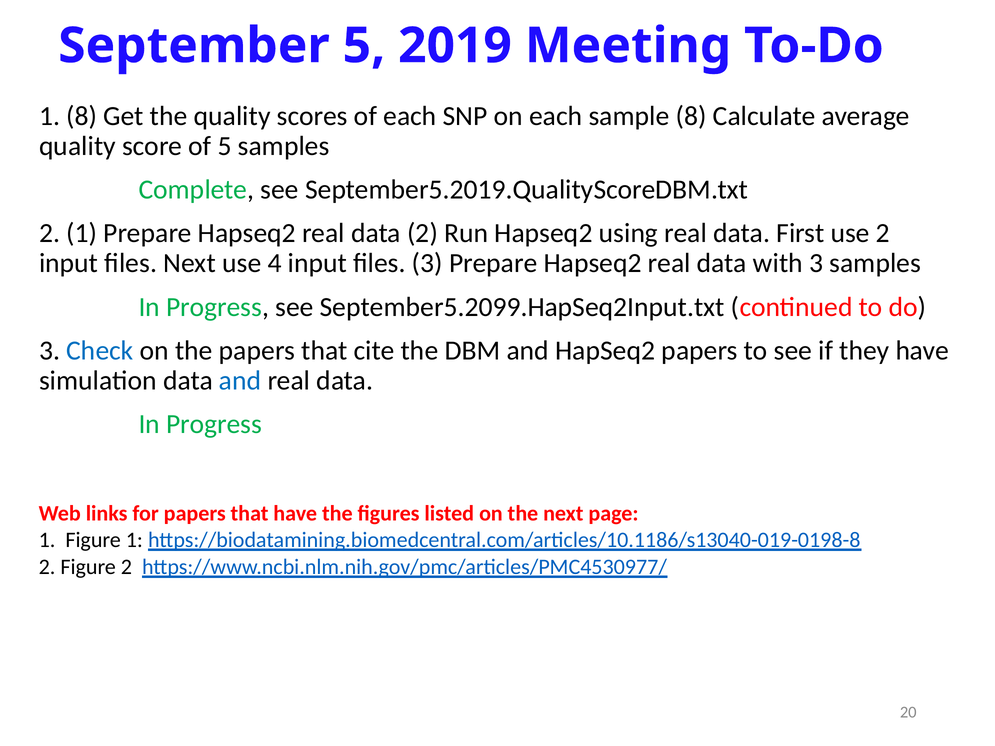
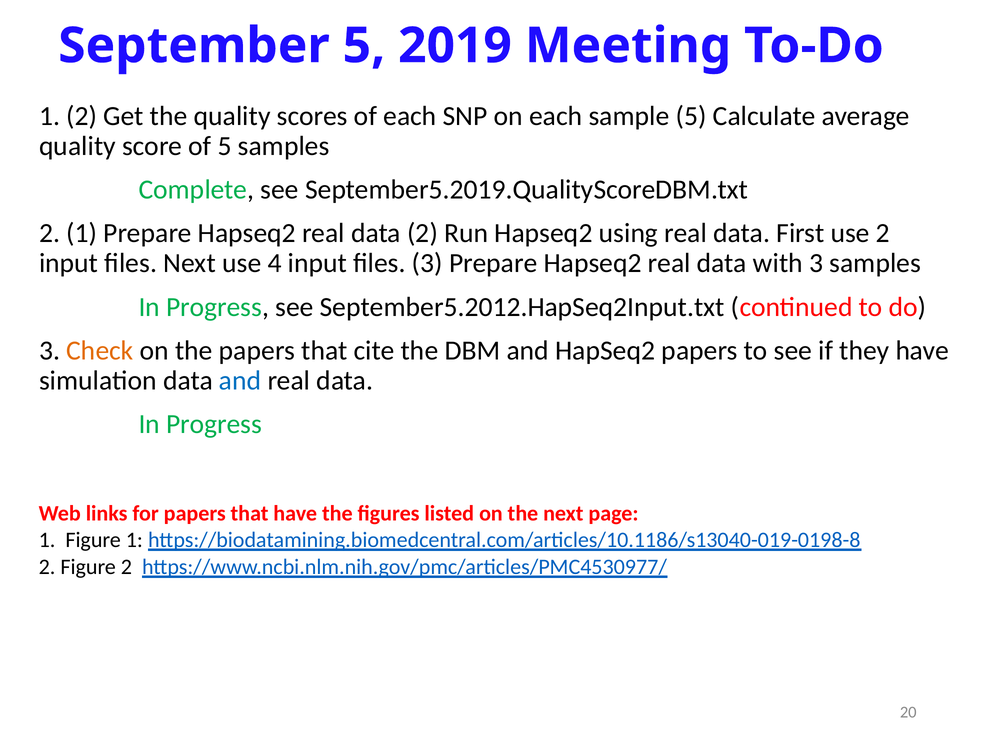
1 8: 8 -> 2
sample 8: 8 -> 5
September5.2099.HapSeq2Input.txt: September5.2099.HapSeq2Input.txt -> September5.2012.HapSeq2Input.txt
Check colour: blue -> orange
